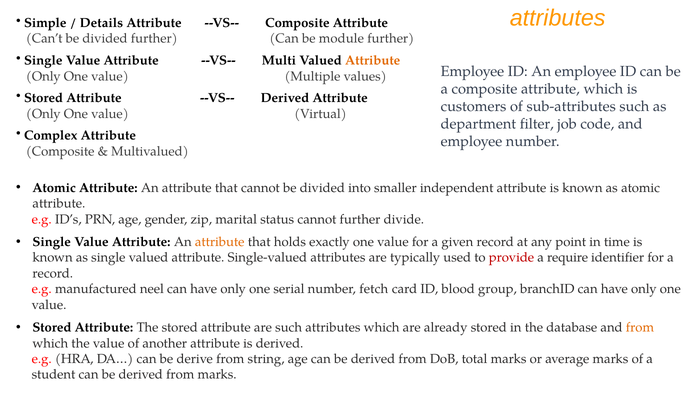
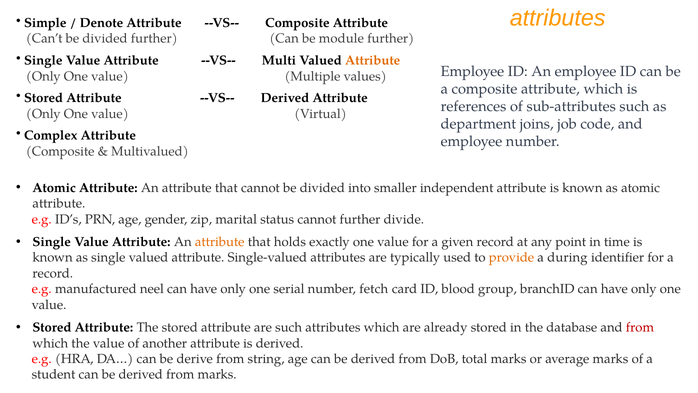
Details: Details -> Denote
customers: customers -> references
filter: filter -> joins
provide colour: red -> orange
require: require -> during
from at (640, 327) colour: orange -> red
